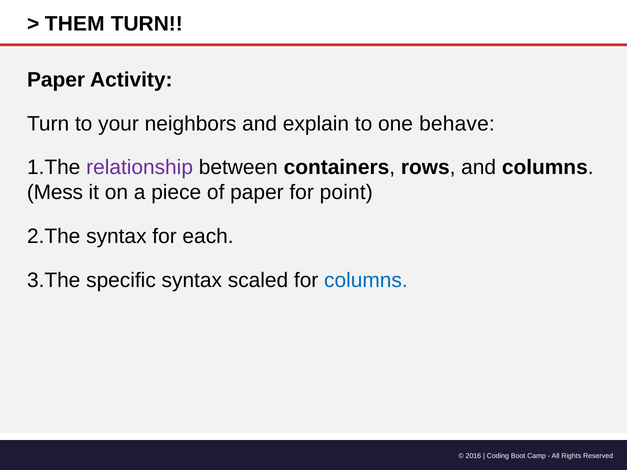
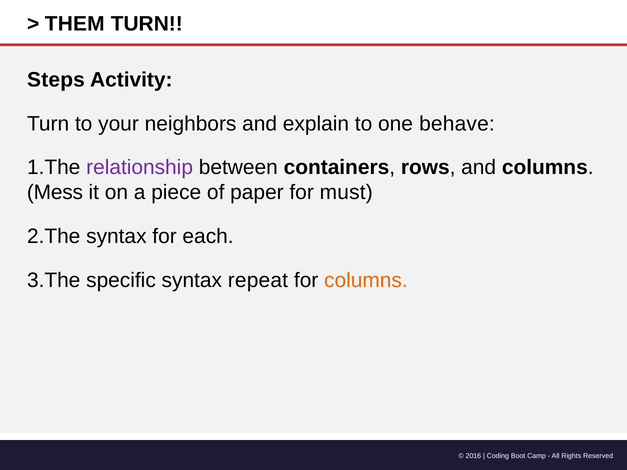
Paper at (56, 80): Paper -> Steps
point: point -> must
scaled: scaled -> repeat
columns at (366, 280) colour: blue -> orange
